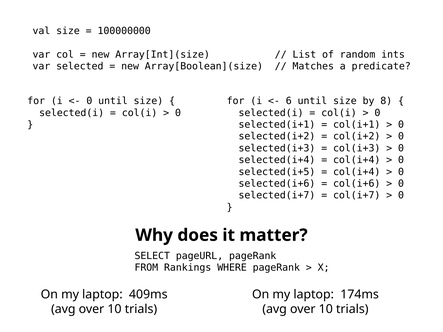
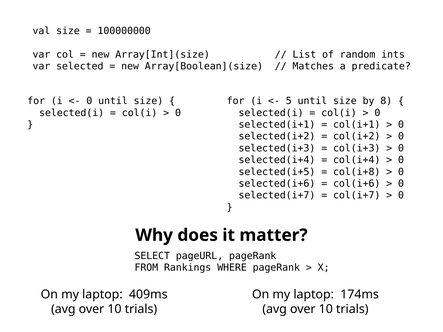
6: 6 -> 5
col(i+4 at (357, 172): col(i+4 -> col(i+8
